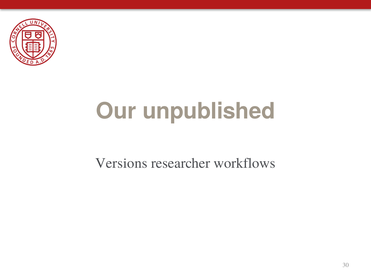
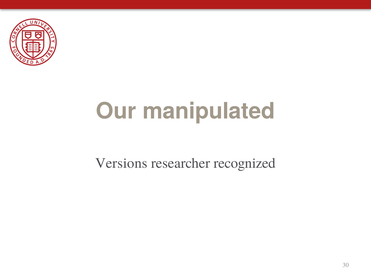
unpublished: unpublished -> manipulated
workflows: workflows -> recognized
